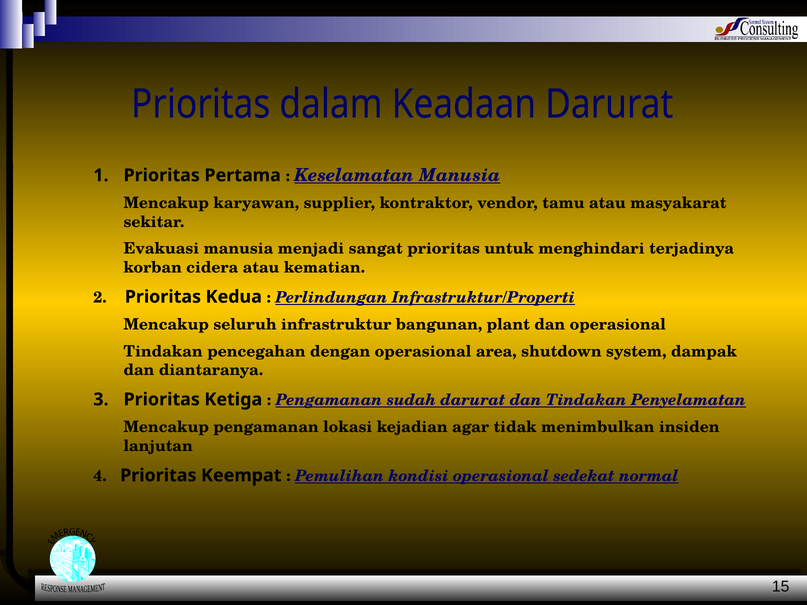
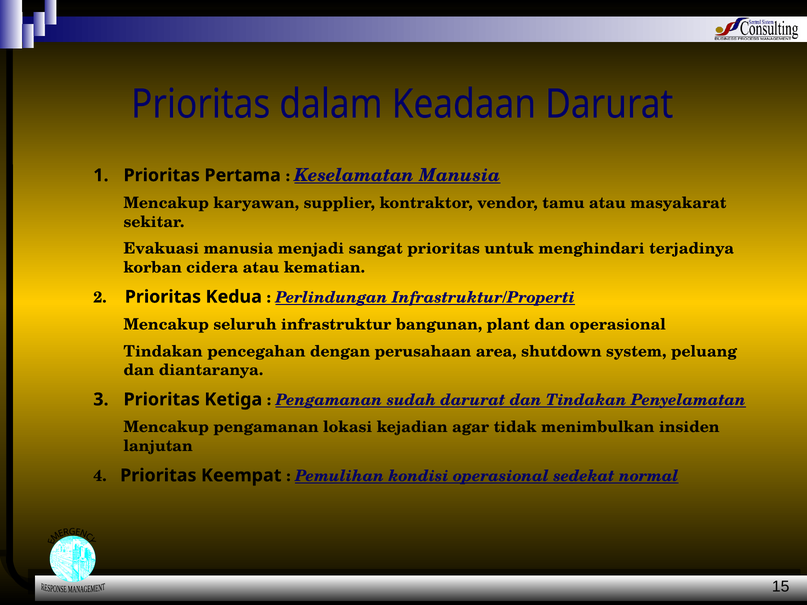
dengan operasional: operasional -> perusahaan
dampak: dampak -> peluang
